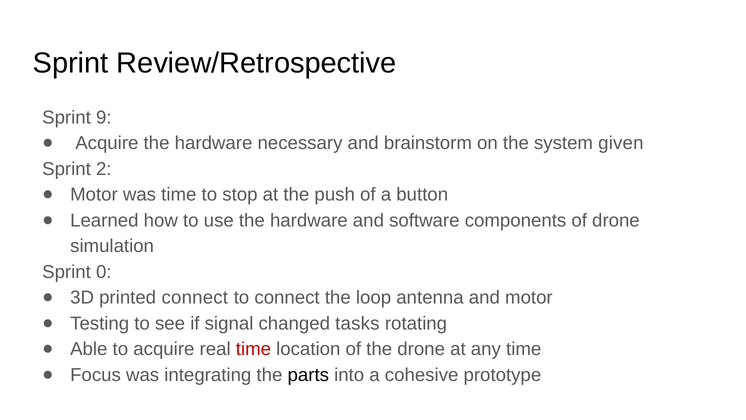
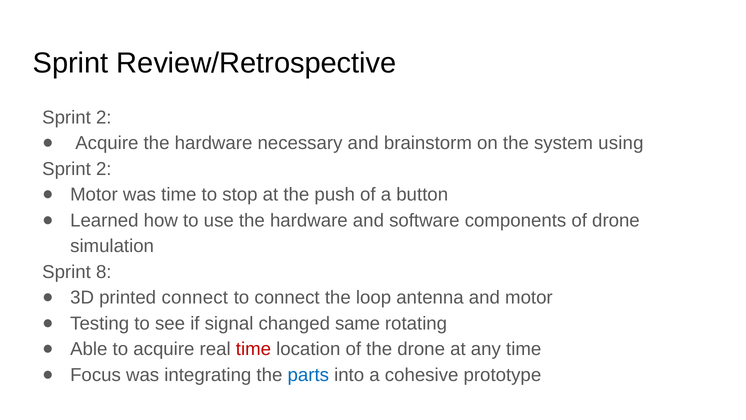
9 at (104, 117): 9 -> 2
given: given -> using
0: 0 -> 8
tasks: tasks -> same
parts colour: black -> blue
